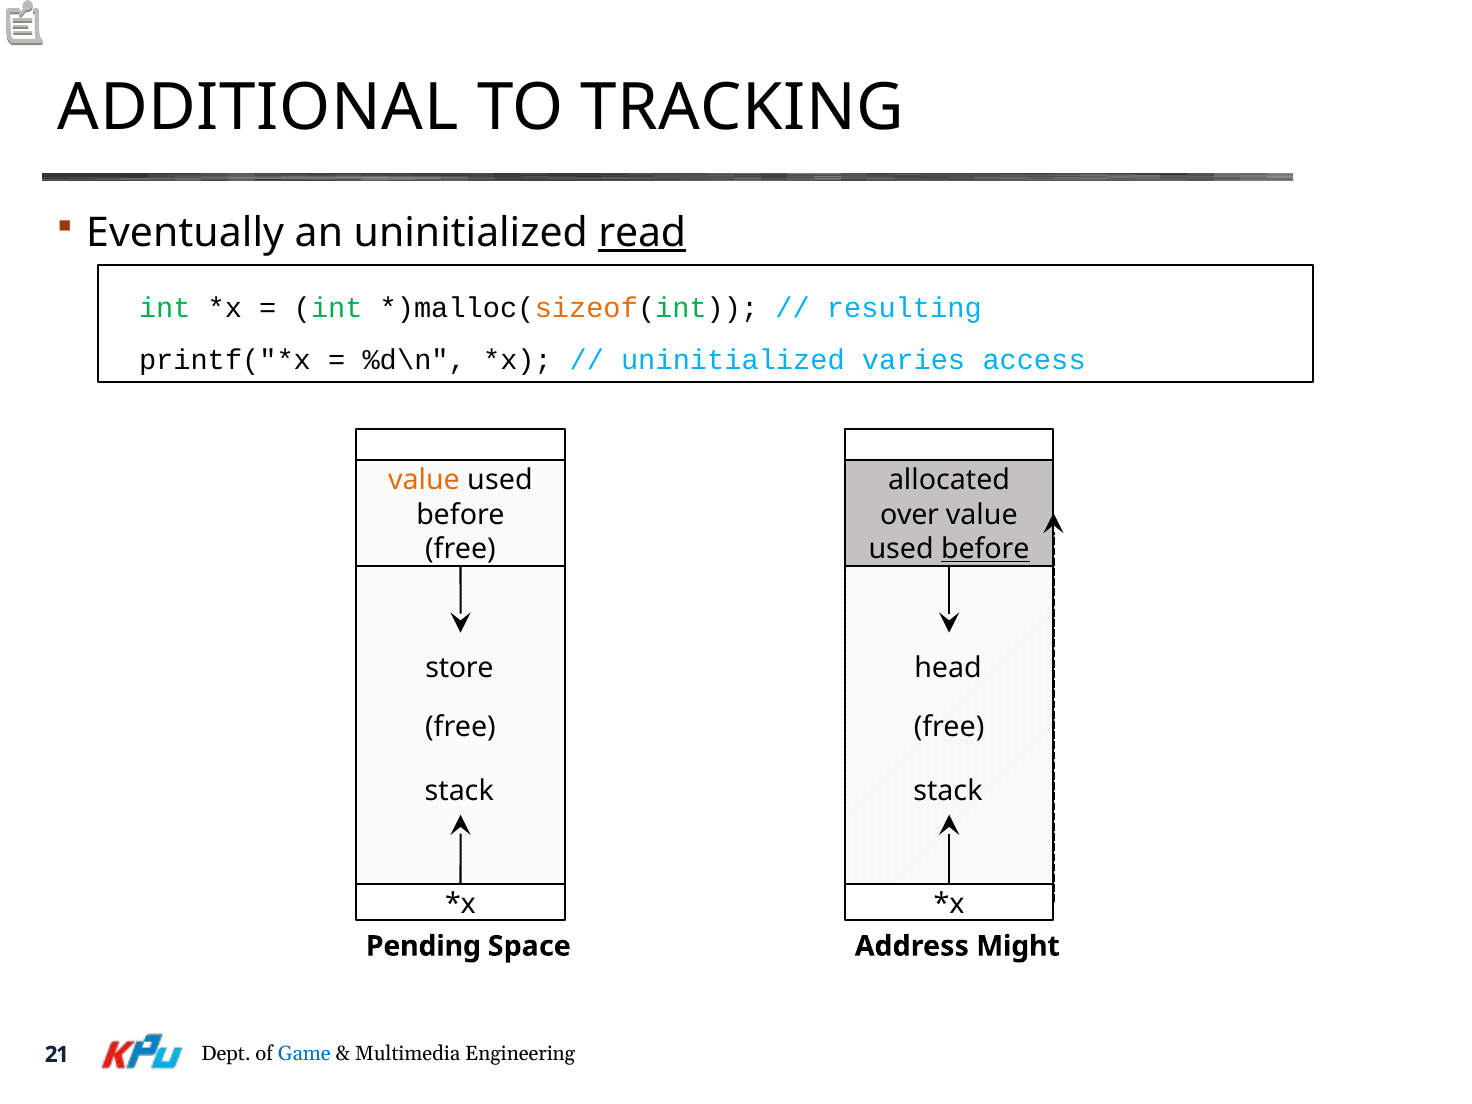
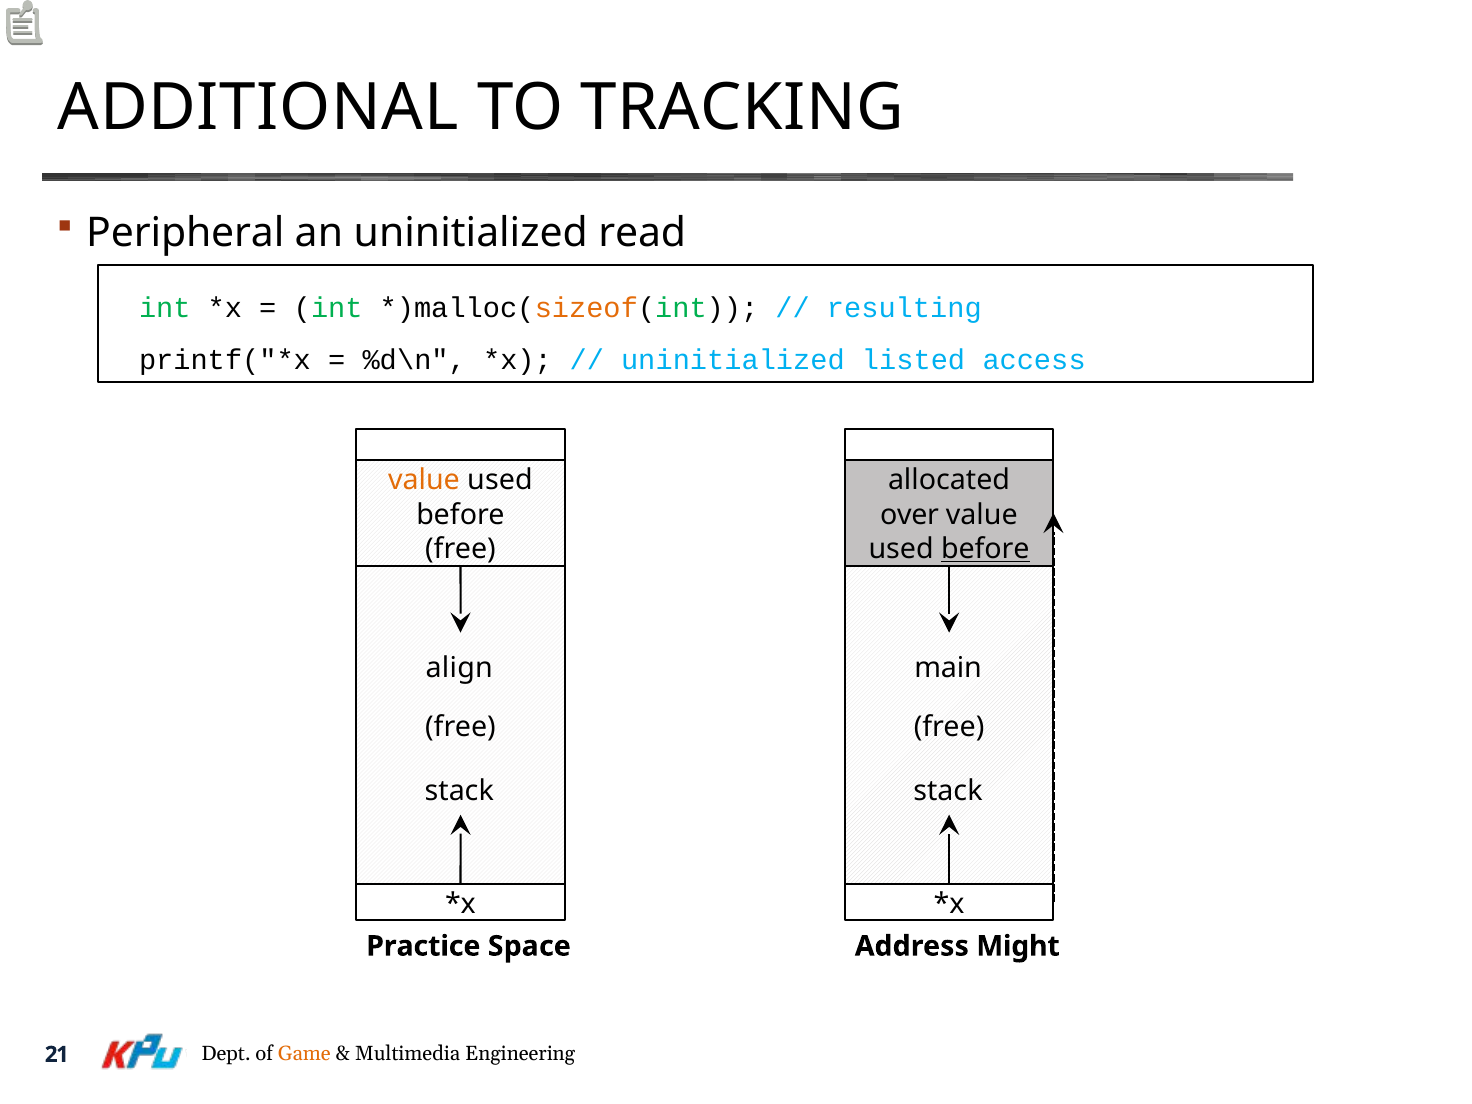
Eventually: Eventually -> Peripheral
read underline: present -> none
varies: varies -> listed
store: store -> align
head: head -> main
Pending: Pending -> Practice
Game colour: blue -> orange
